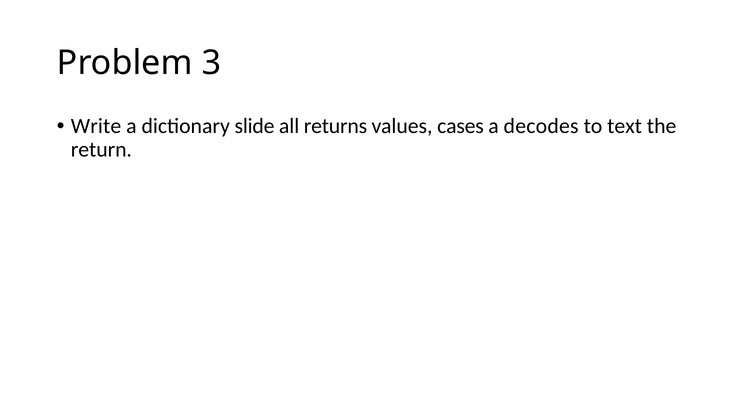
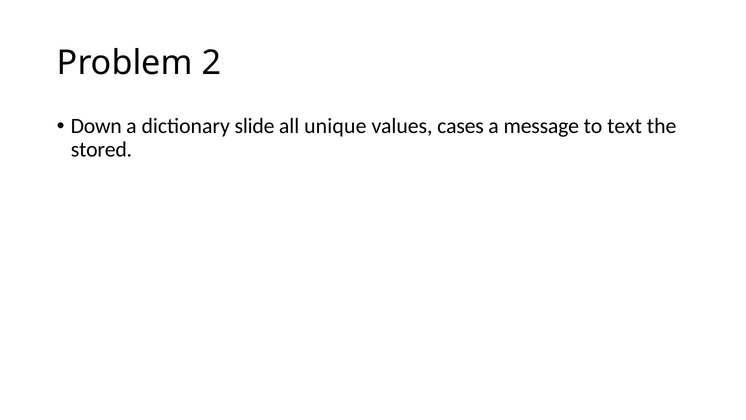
3: 3 -> 2
Write: Write -> Down
returns: returns -> unique
decodes: decodes -> message
return: return -> stored
